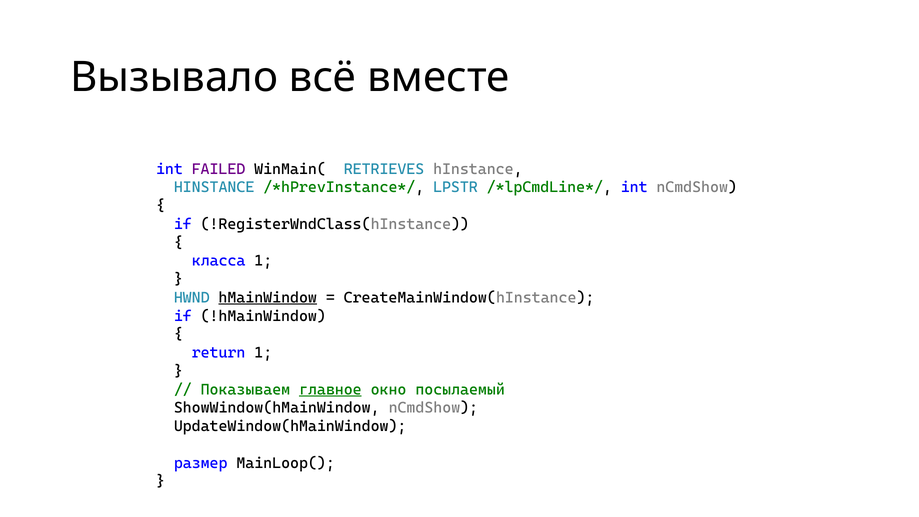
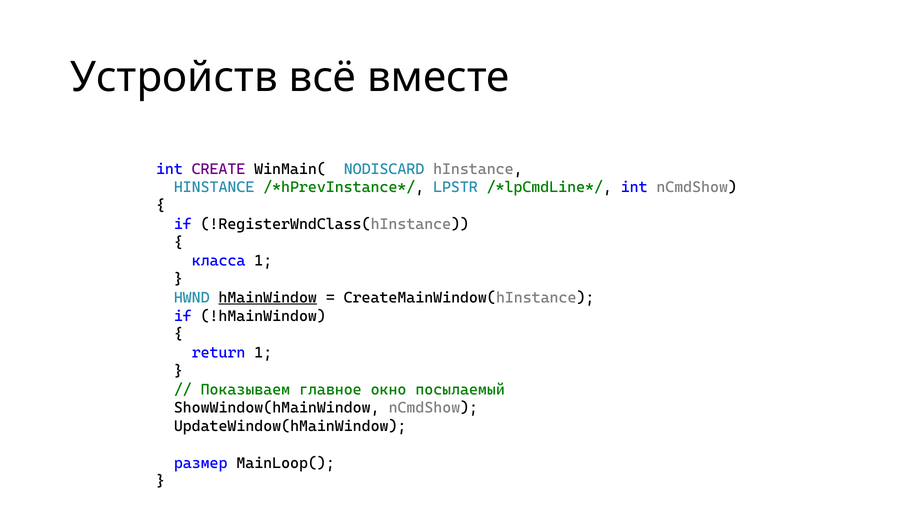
Вызывало: Вызывало -> Устройств
FAILED: FAILED -> CREATE
RETRIEVES: RETRIEVES -> NODISCARD
главное underline: present -> none
